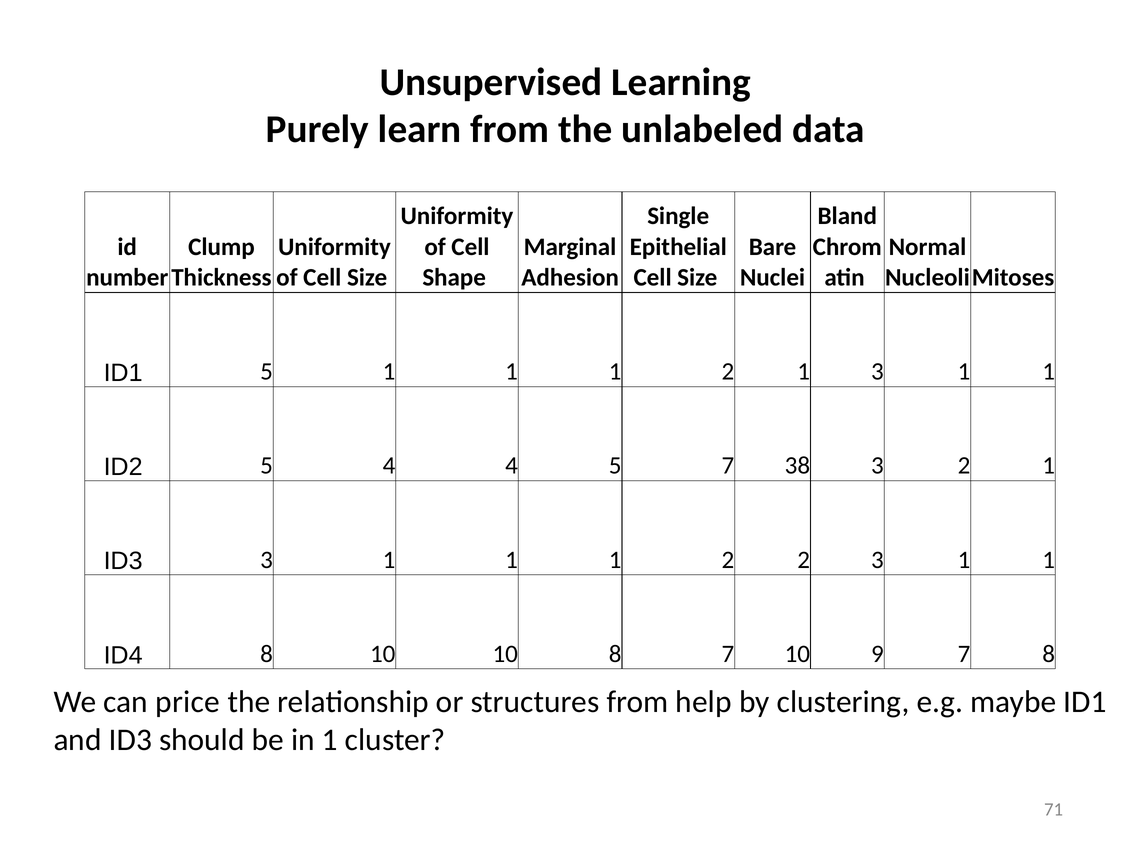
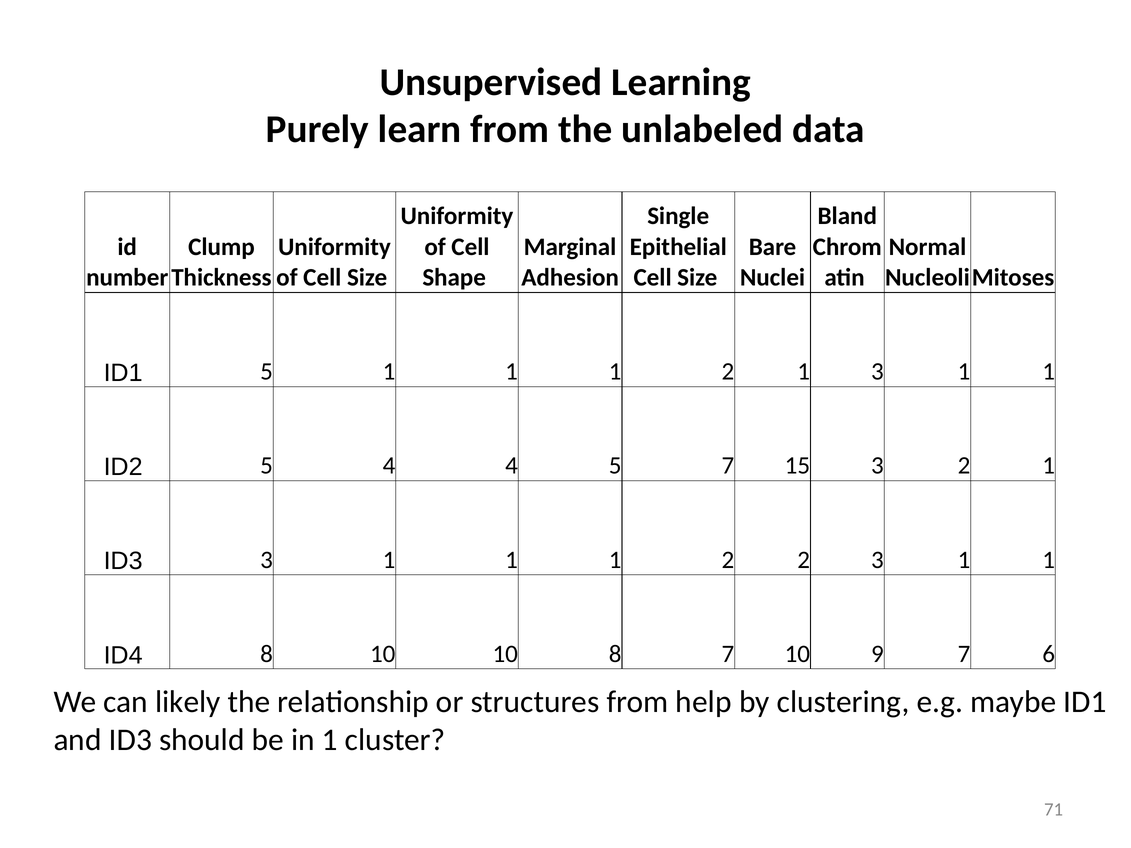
38: 38 -> 15
7 8: 8 -> 6
price: price -> likely
